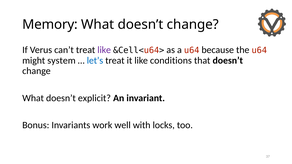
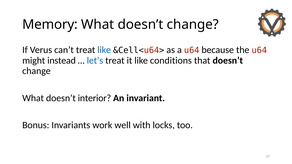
like at (104, 50) colour: purple -> blue
system: system -> instead
explicit: explicit -> interior
